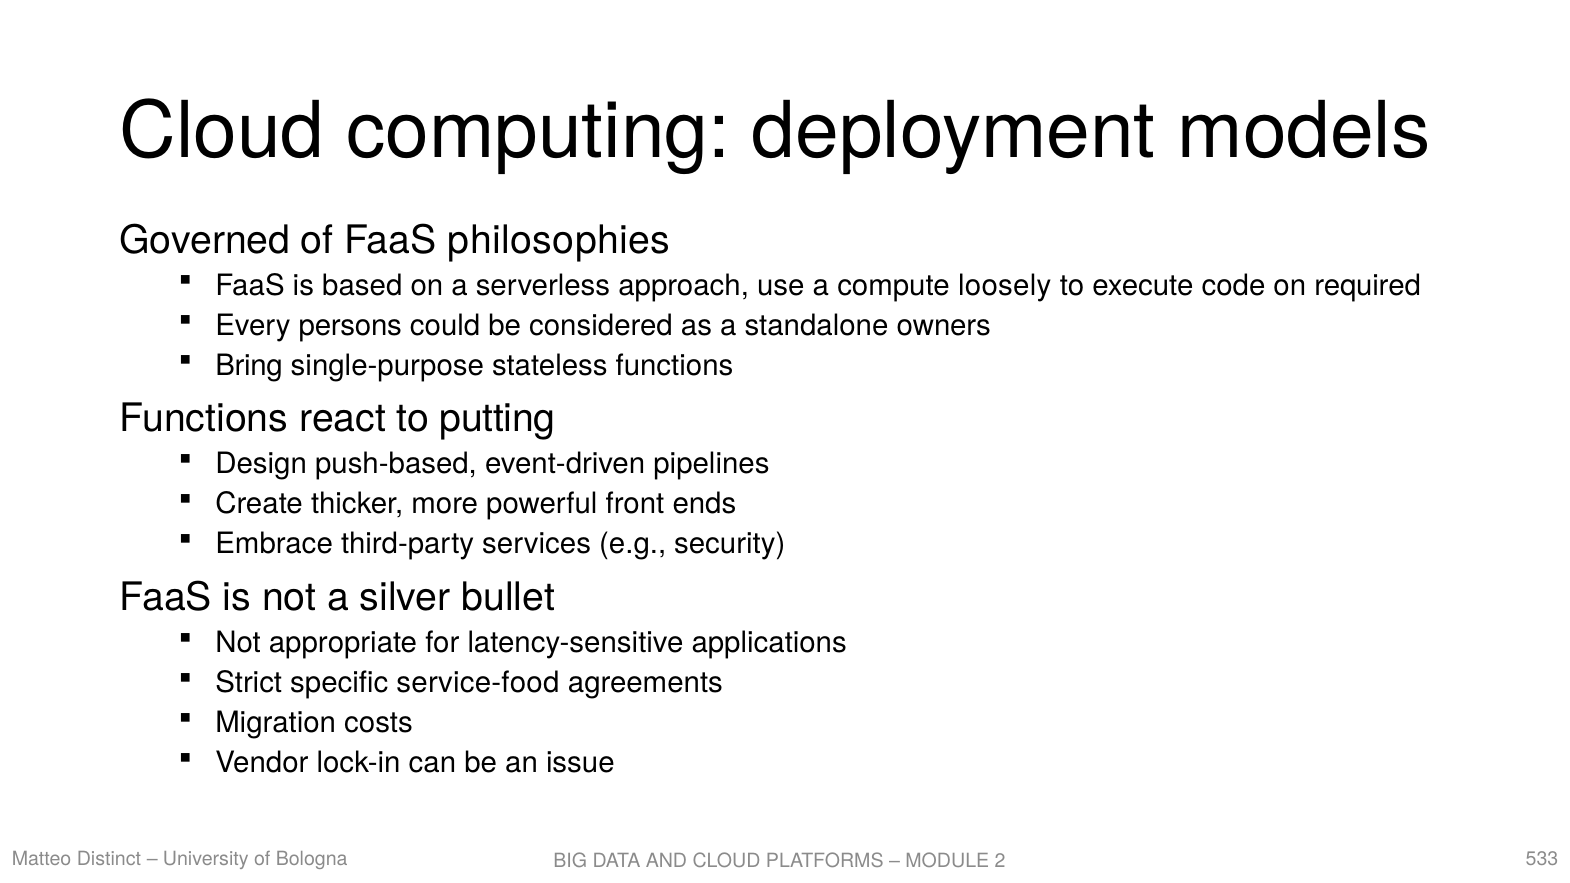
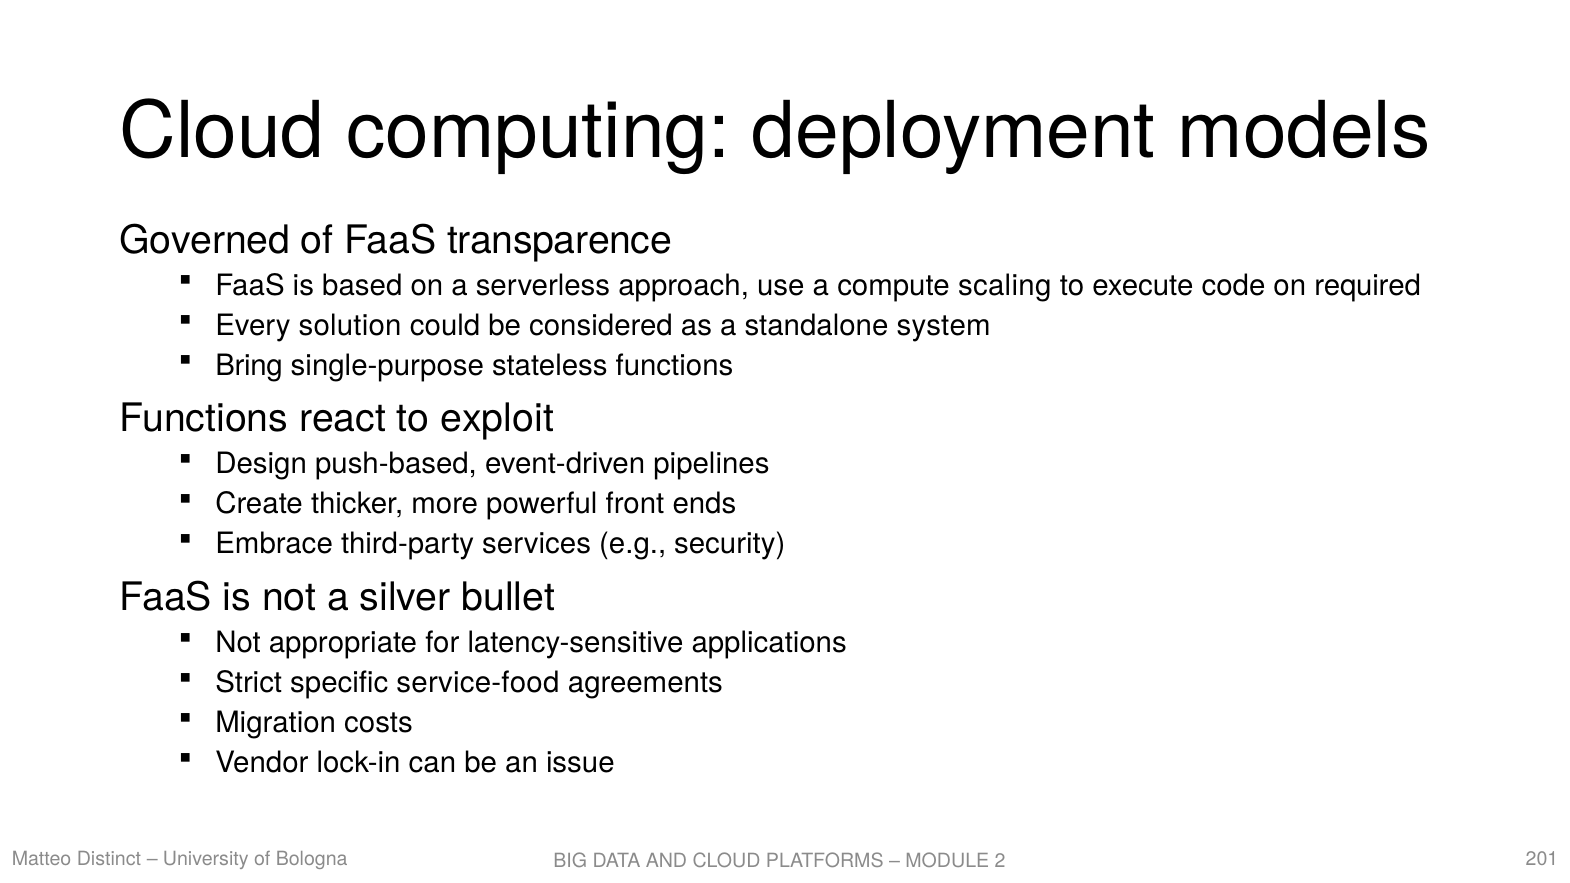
philosophies: philosophies -> transparence
loosely: loosely -> scaling
persons: persons -> solution
owners: owners -> system
putting: putting -> exploit
533: 533 -> 201
